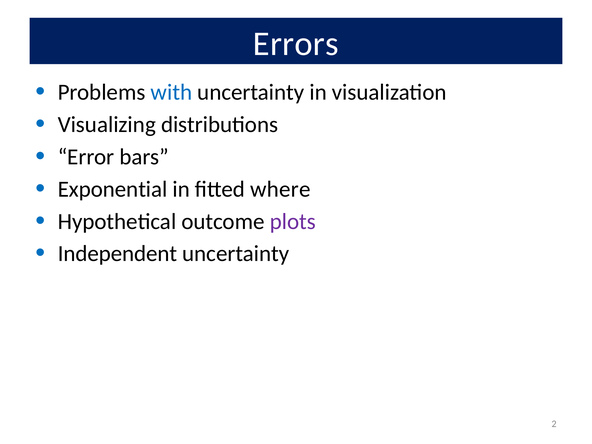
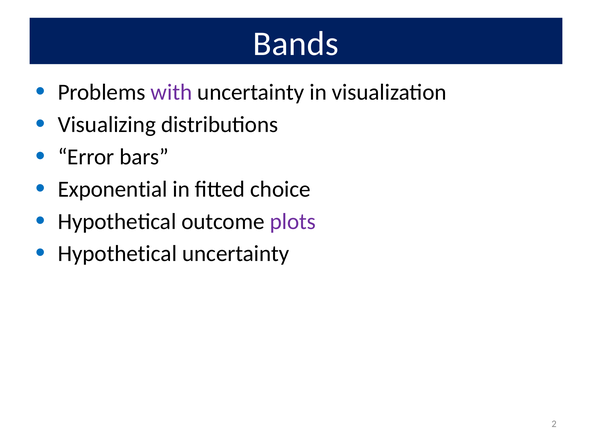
Errors: Errors -> Bands
with colour: blue -> purple
where: where -> choice
Independent at (117, 254): Independent -> Hypothetical
